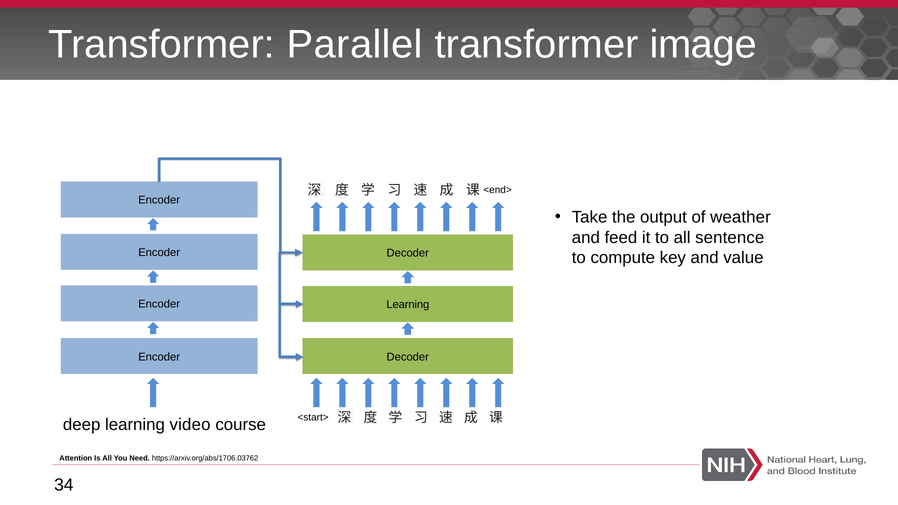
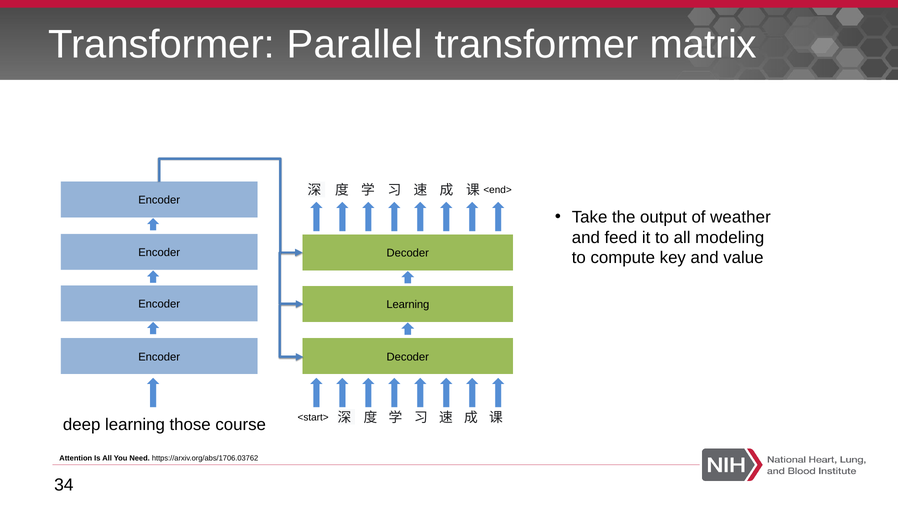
image: image -> matrix
sentence: sentence -> modeling
video: video -> those
